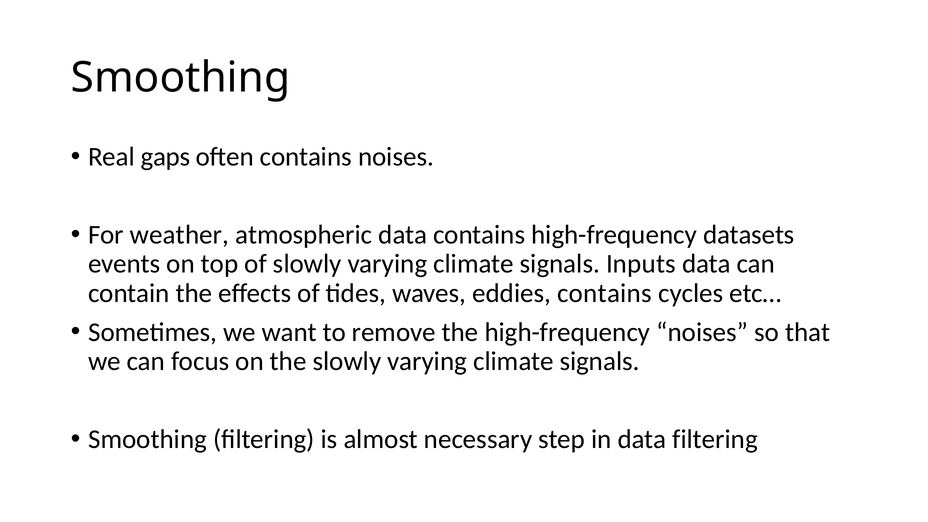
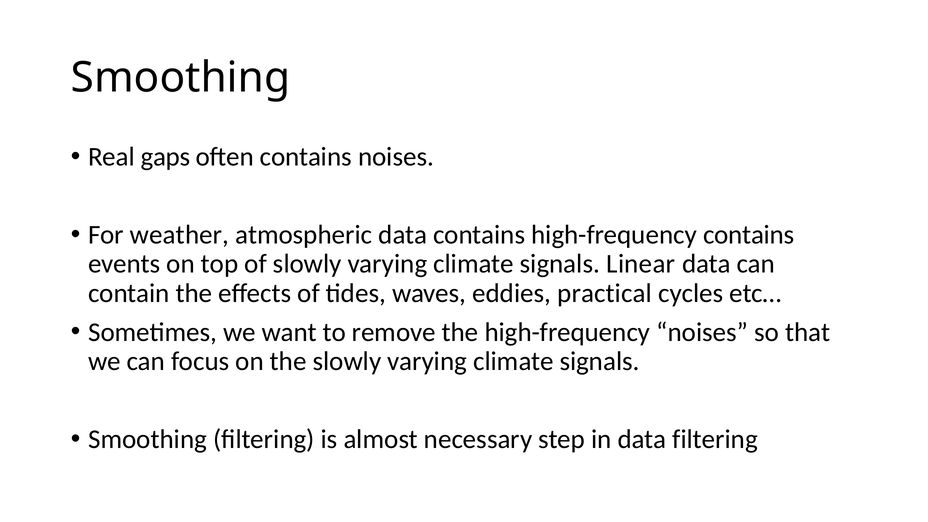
high-frequency datasets: datasets -> contains
Inputs: Inputs -> Linear
eddies contains: contains -> practical
